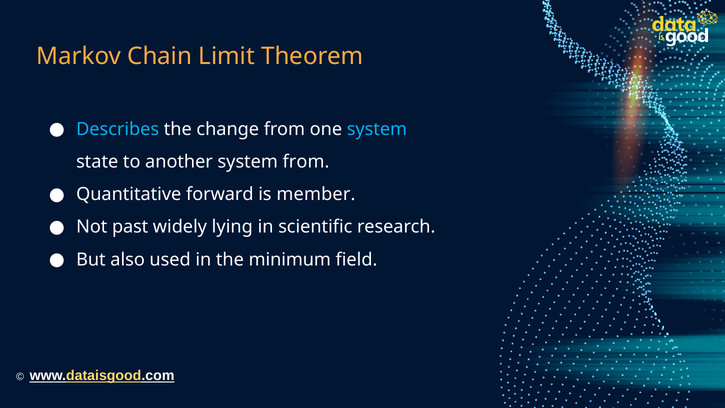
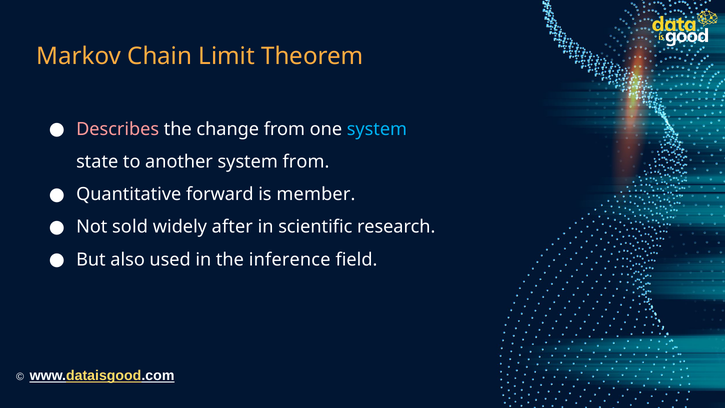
Describes colour: light blue -> pink
past: past -> sold
lying: lying -> after
minimum: minimum -> inference
